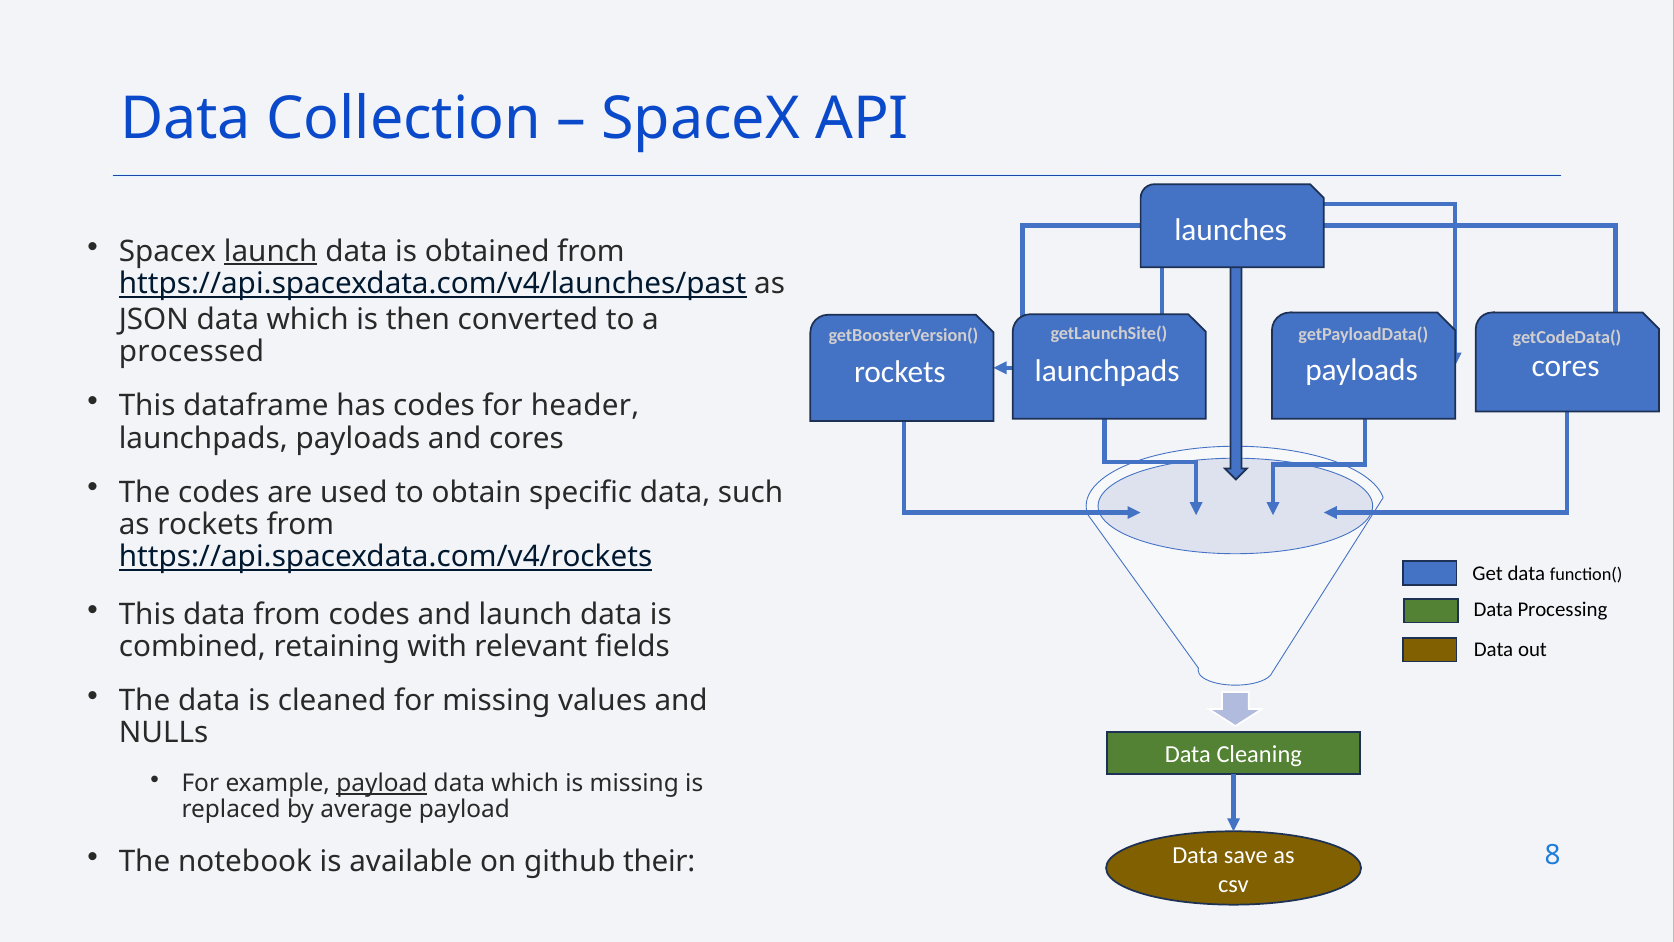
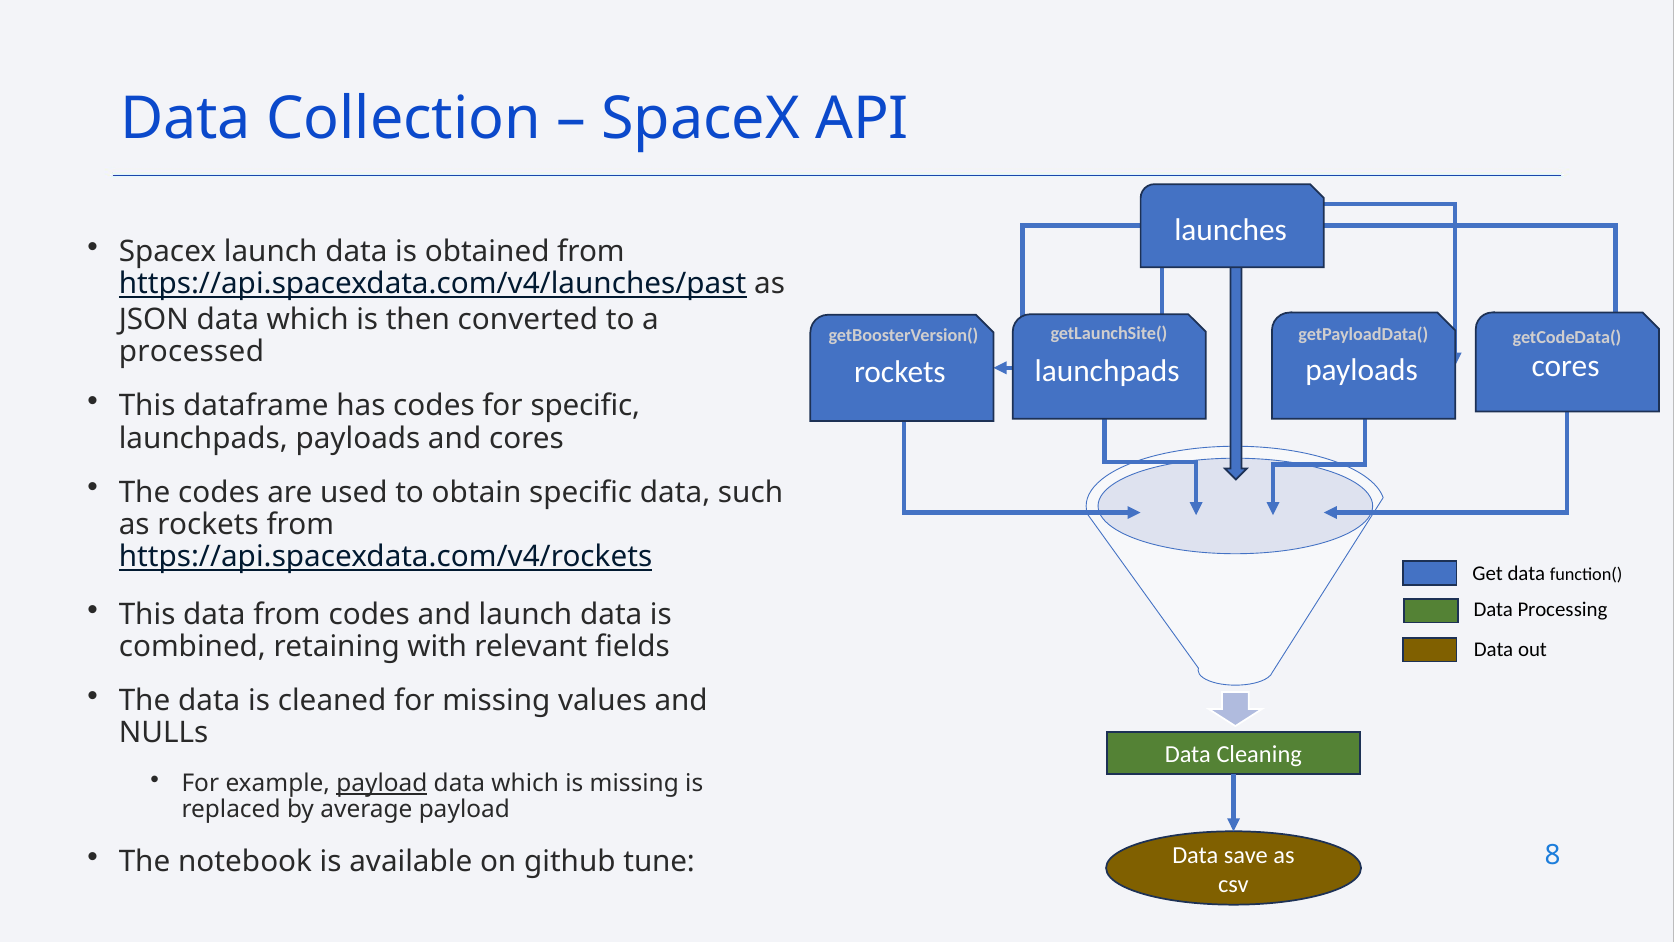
launch at (271, 251) underline: present -> none
for header: header -> specific
their: their -> tune
